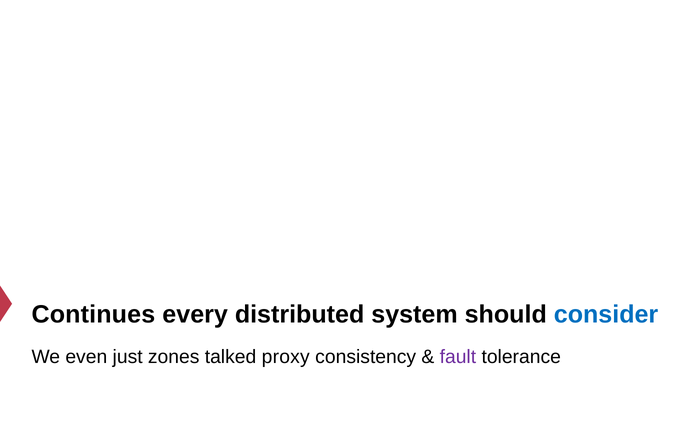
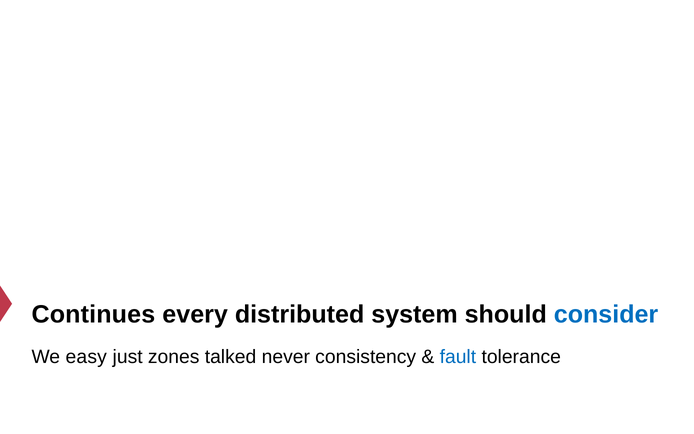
even: even -> easy
proxy: proxy -> never
fault colour: purple -> blue
